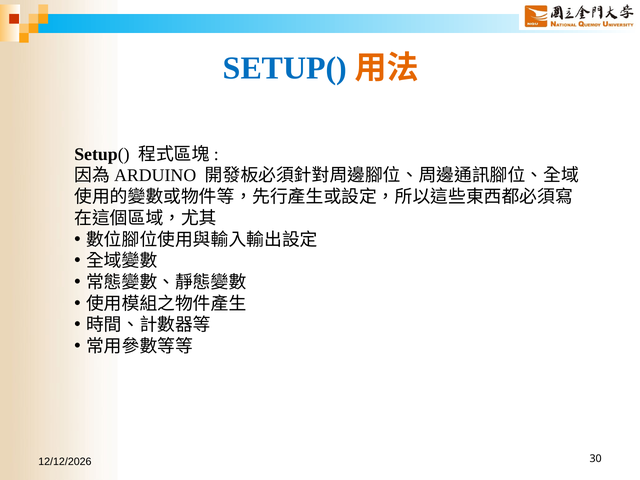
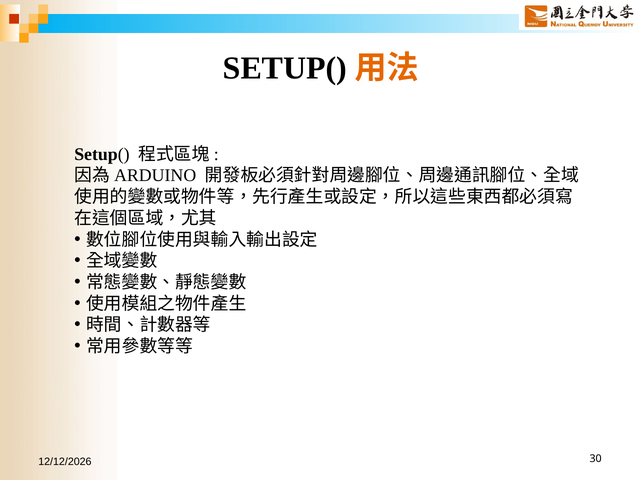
SETUP( at (285, 68) colour: blue -> black
